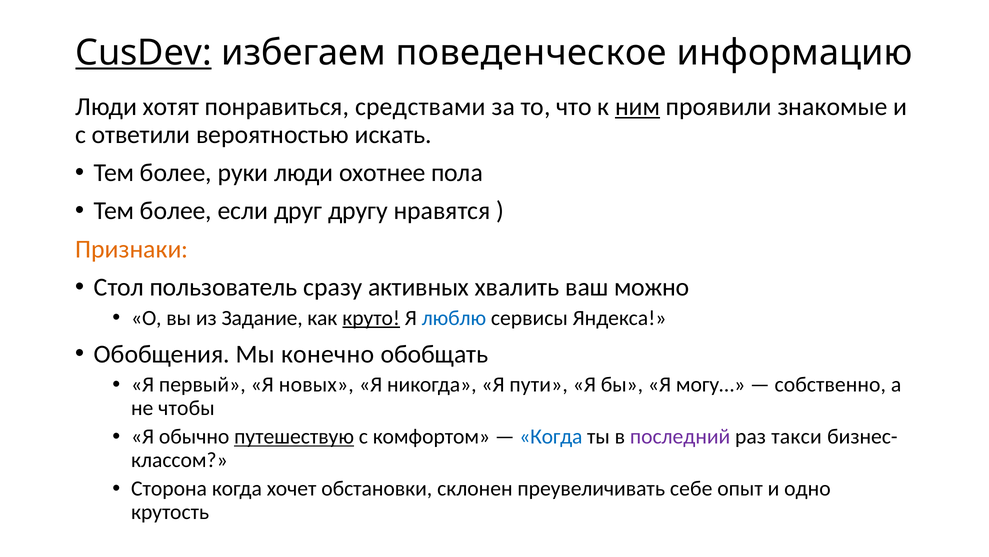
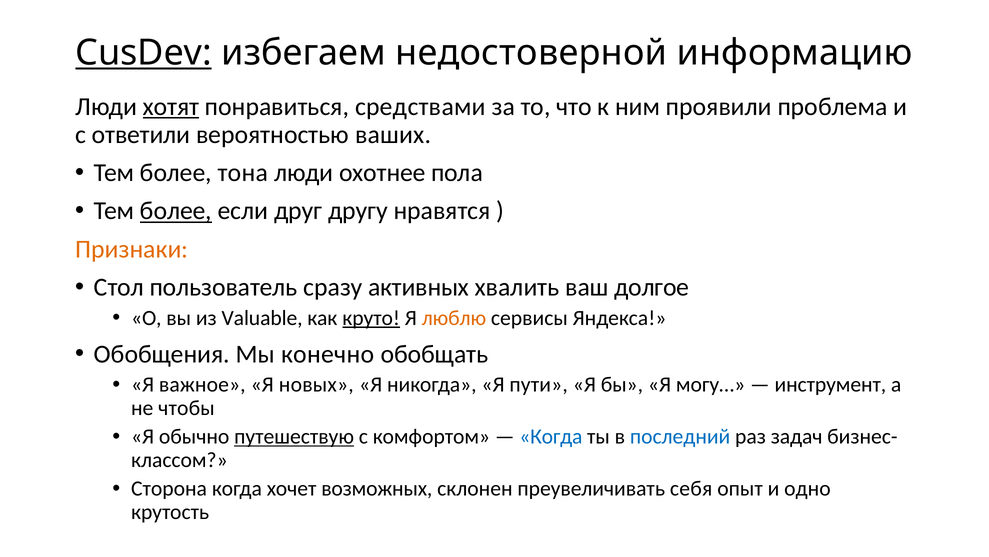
поведенческое: поведенческое -> недостоверной
хотят underline: none -> present
ним underline: present -> none
знакомые: знакомые -> проблема
искать: искать -> ваших
руки: руки -> тона
более at (176, 211) underline: none -> present
можно: можно -> долгое
Задание: Задание -> Valuable
люблю colour: blue -> orange
первый: первый -> важное
собственно: собственно -> инструмент
последний colour: purple -> blue
такси: такси -> задач
обстановки: обстановки -> возможных
себе: себе -> себя
